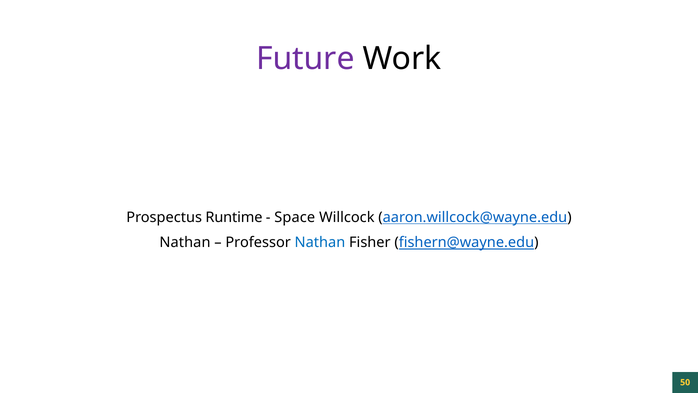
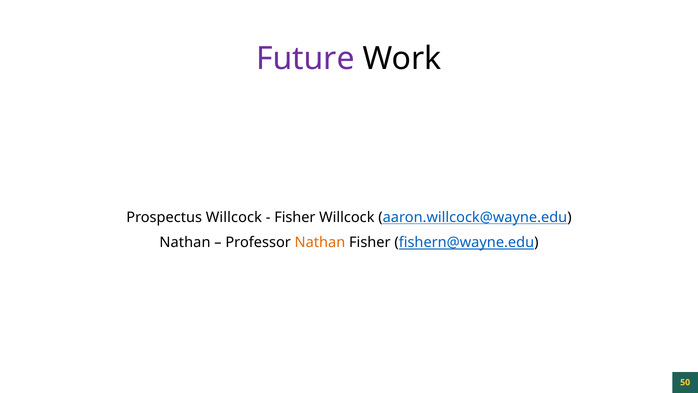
Prospectus Runtime: Runtime -> Willcock
Space at (295, 217): Space -> Fisher
Nathan at (320, 242) colour: blue -> orange
